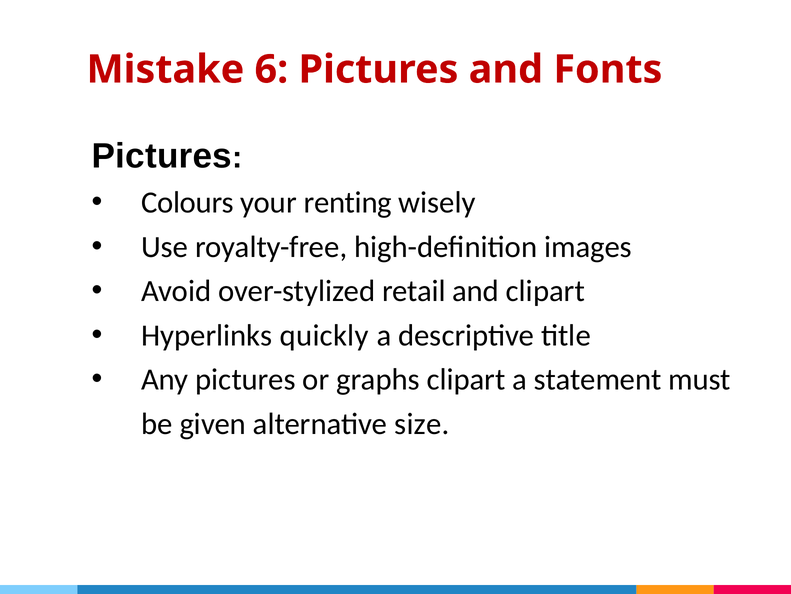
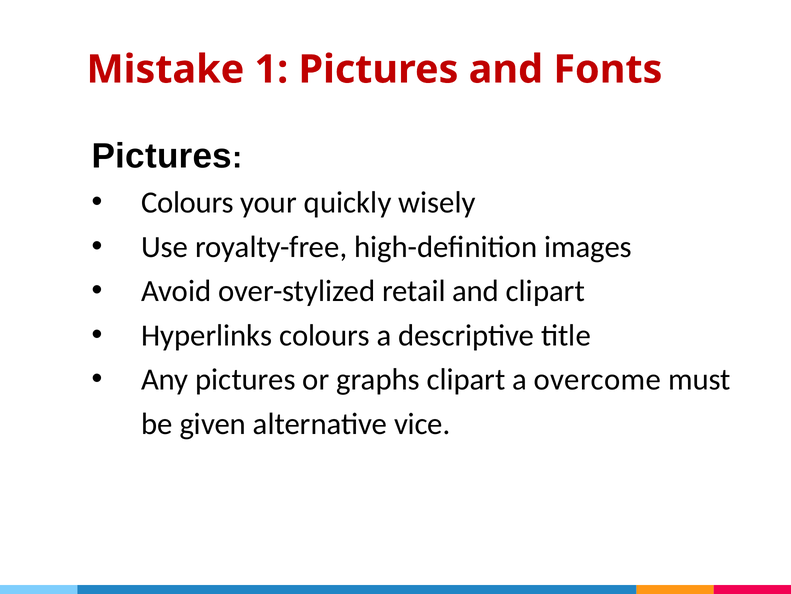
6: 6 -> 1
renting: renting -> quickly
Hyperlinks quickly: quickly -> colours
statement: statement -> overcome
size: size -> vice
